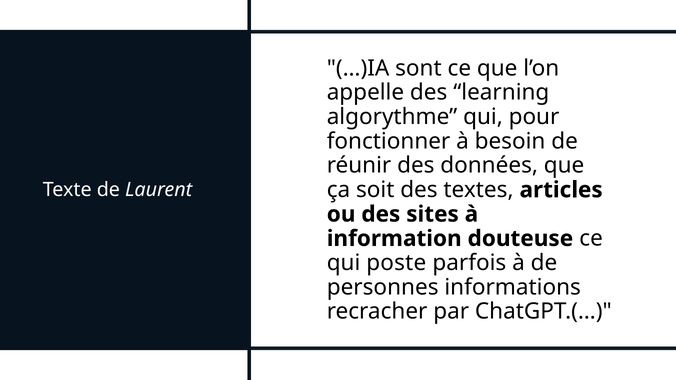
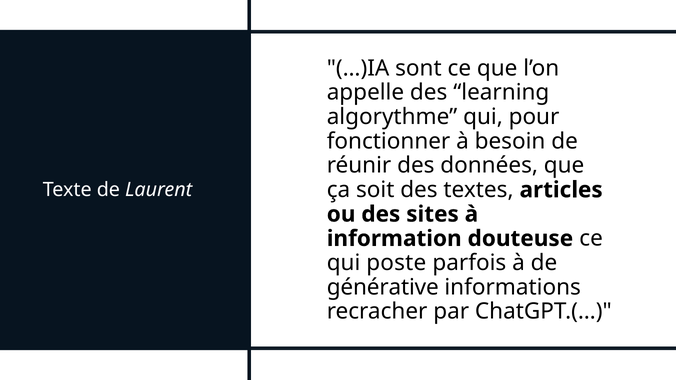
personnes: personnes -> générative
